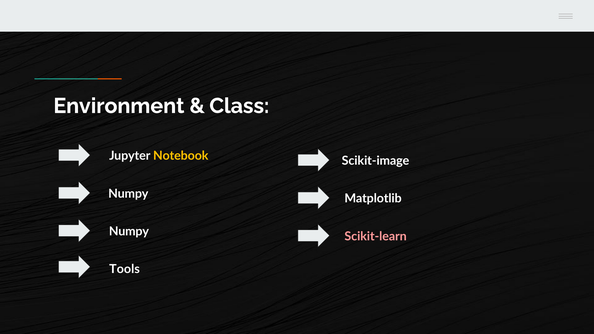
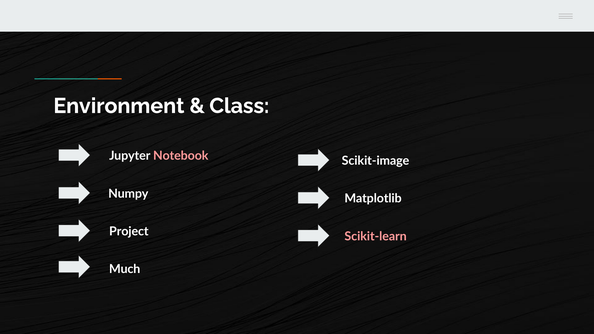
Notebook colour: yellow -> pink
Numpy at (129, 231): Numpy -> Project
Tools: Tools -> Much
